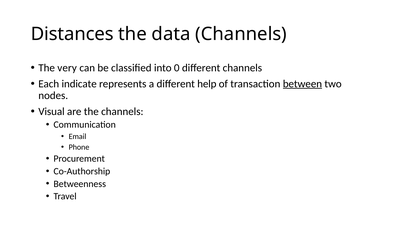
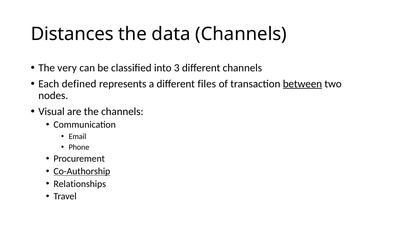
0: 0 -> 3
indicate: indicate -> defined
help: help -> files
Co-Authorship underline: none -> present
Betweenness: Betweenness -> Relationships
